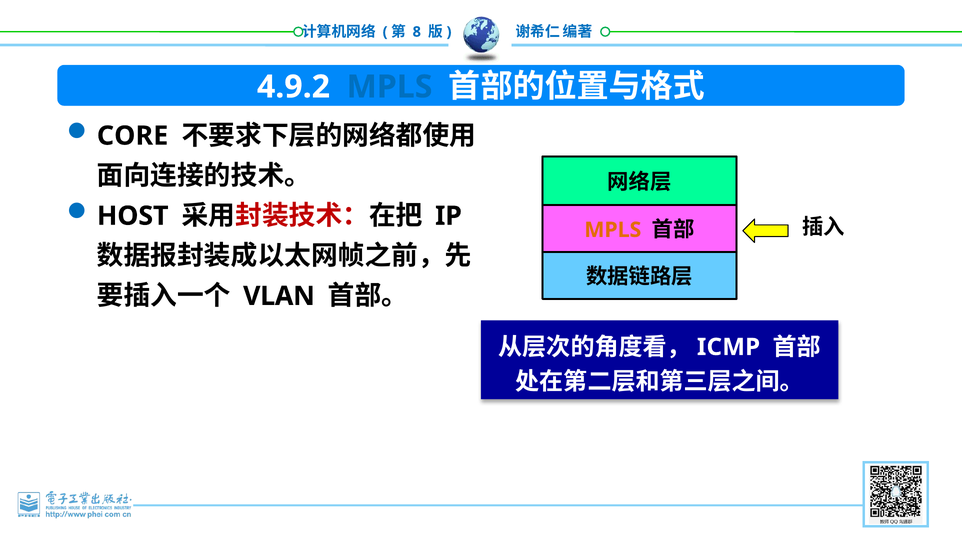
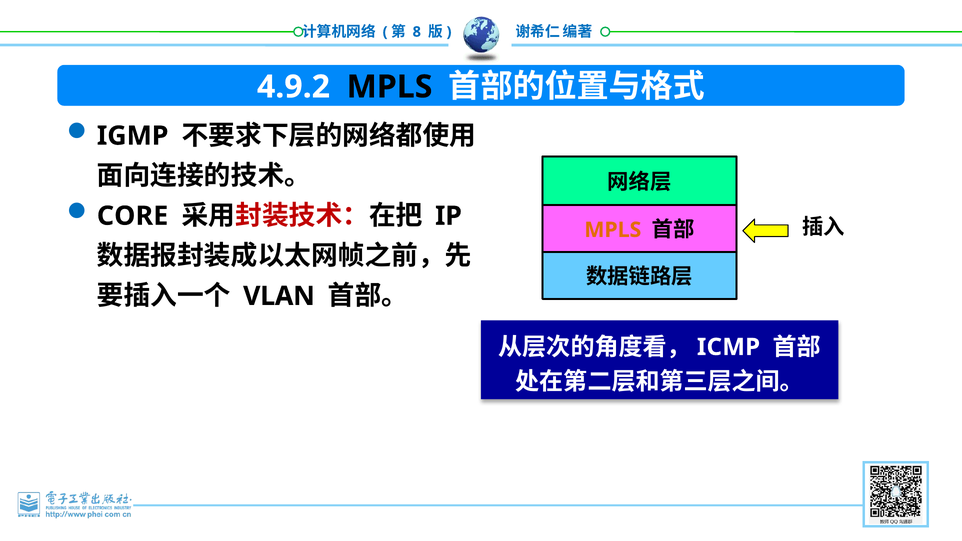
MPLS at (390, 87) colour: blue -> black
CORE: CORE -> IGMP
HOST: HOST -> CORE
